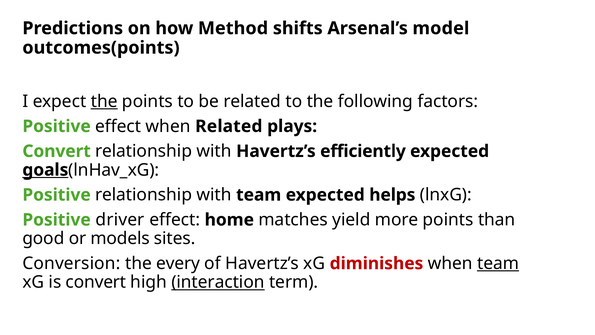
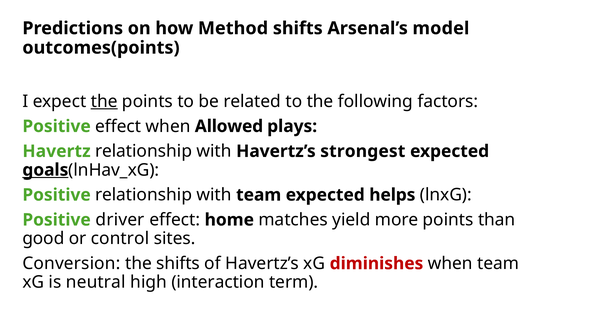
when Related: Related -> Allowed
Convert at (57, 151): Convert -> Havertz
efficiently: efficiently -> strongest
models: models -> control
the every: every -> shifts
team at (498, 263) underline: present -> none
is convert: convert -> neutral
interaction underline: present -> none
